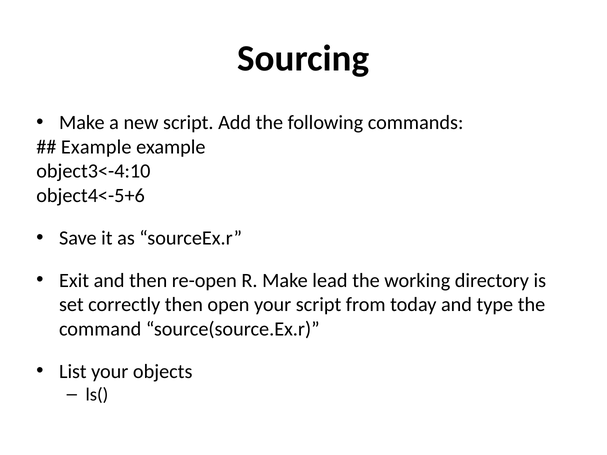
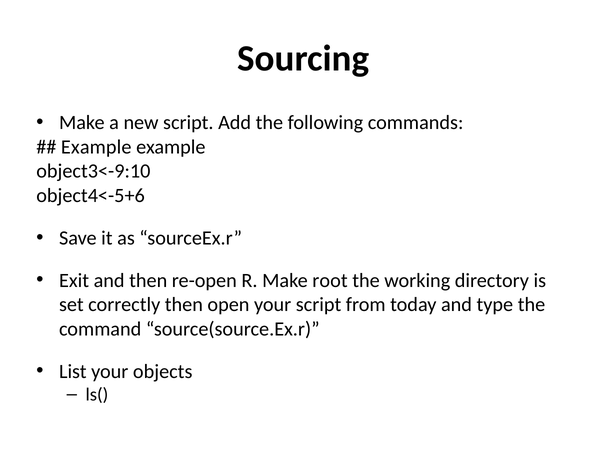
object3<-4:10: object3<-4:10 -> object3<-9:10
lead: lead -> root
